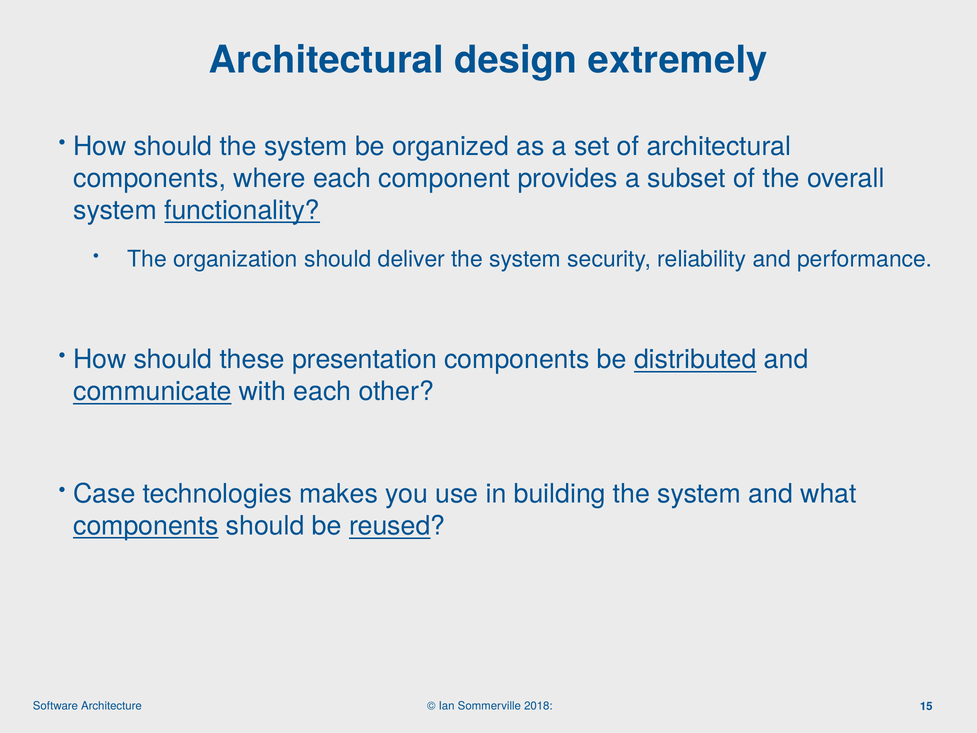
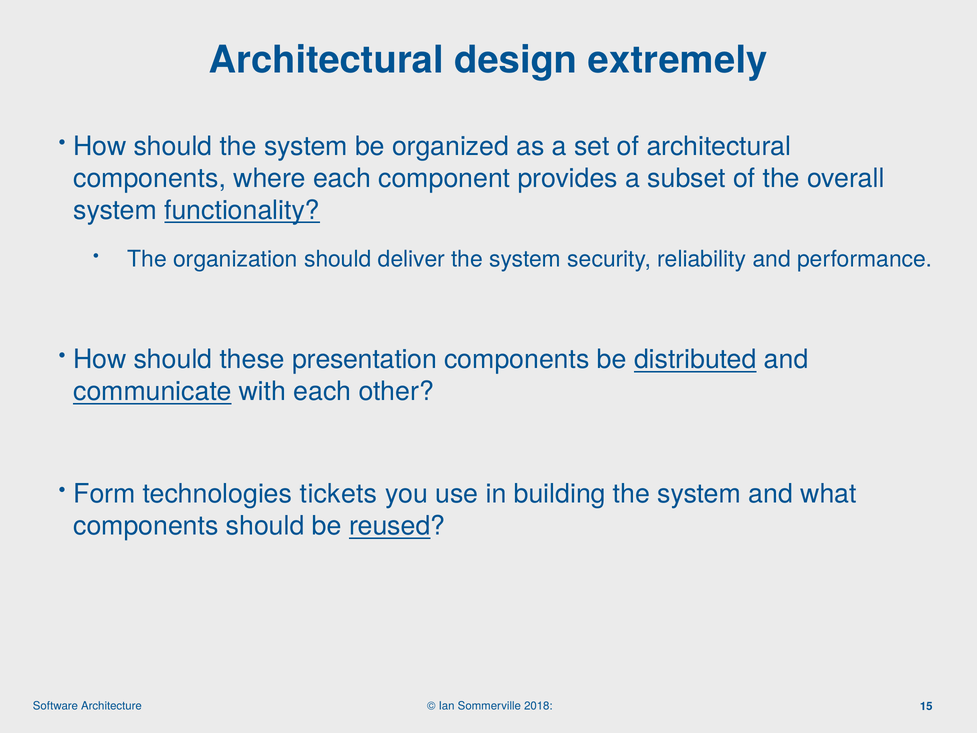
Case: Case -> Form
makes: makes -> tickets
components at (146, 526) underline: present -> none
